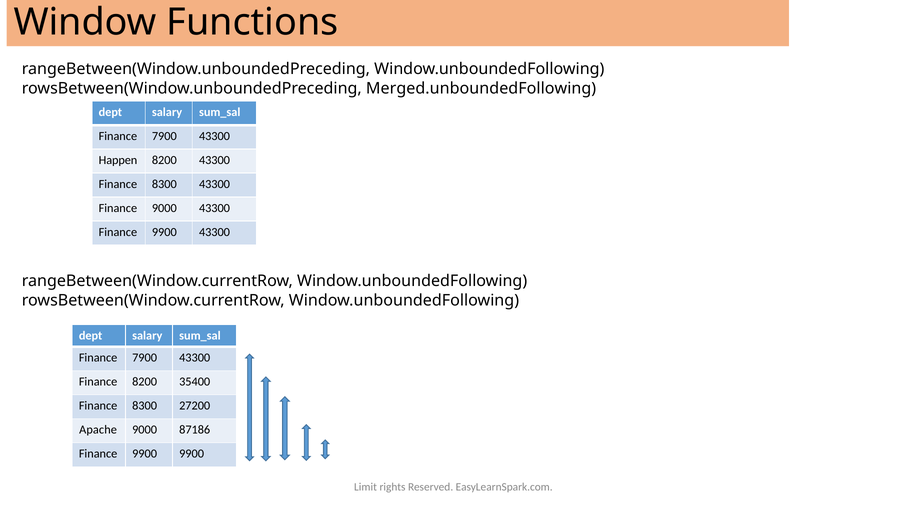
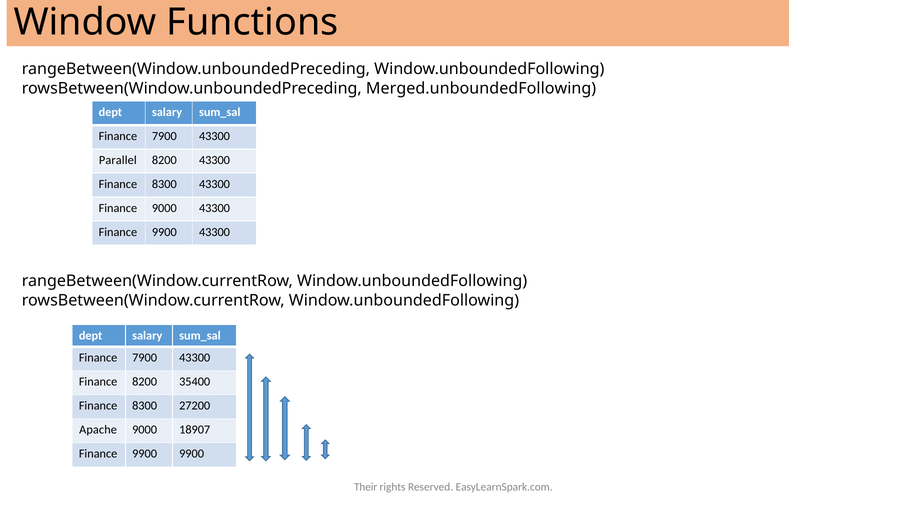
Happen: Happen -> Parallel
87186: 87186 -> 18907
Limit: Limit -> Their
